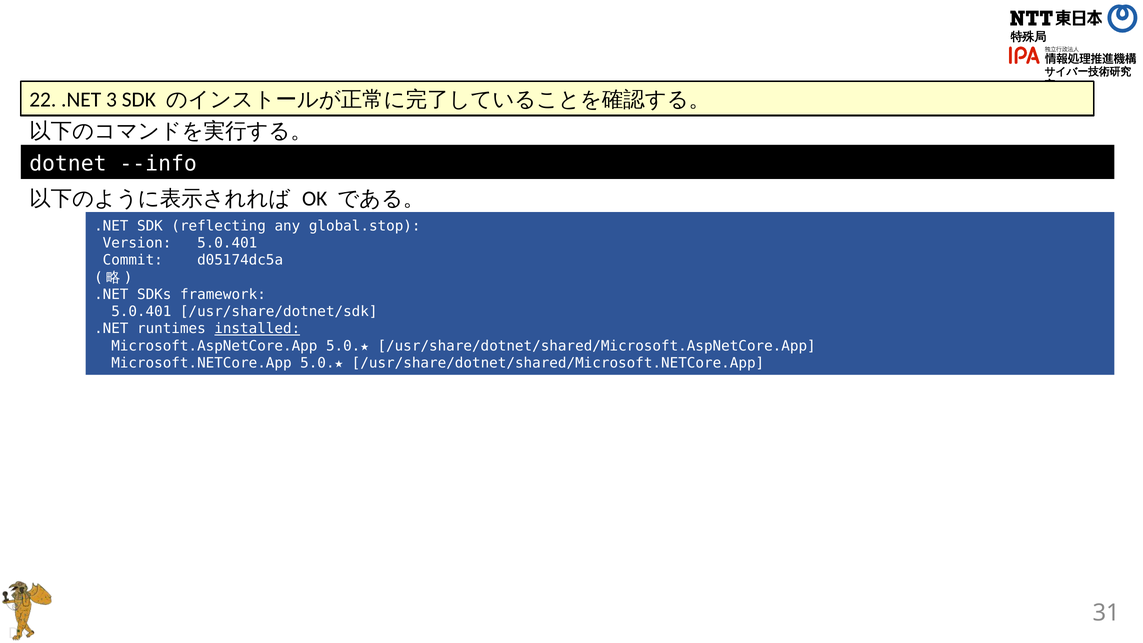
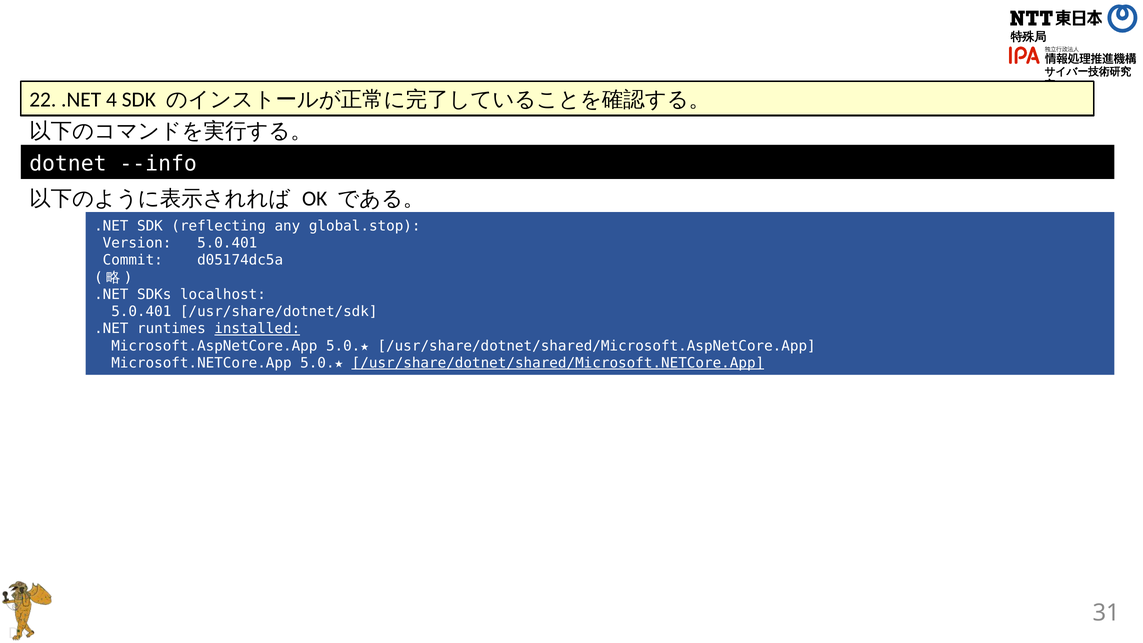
3: 3 -> 4
framework: framework -> localhost
/usr/share/dotnet/shared/Microsoft.NETCore.App underline: none -> present
